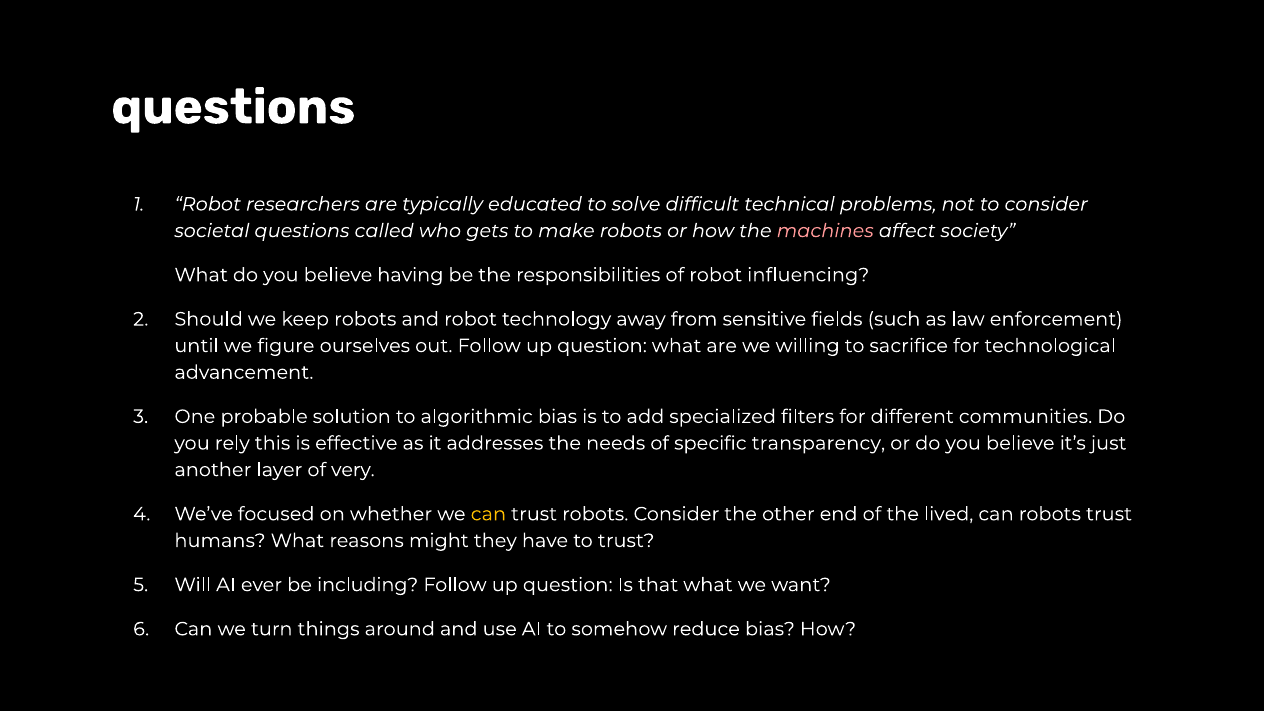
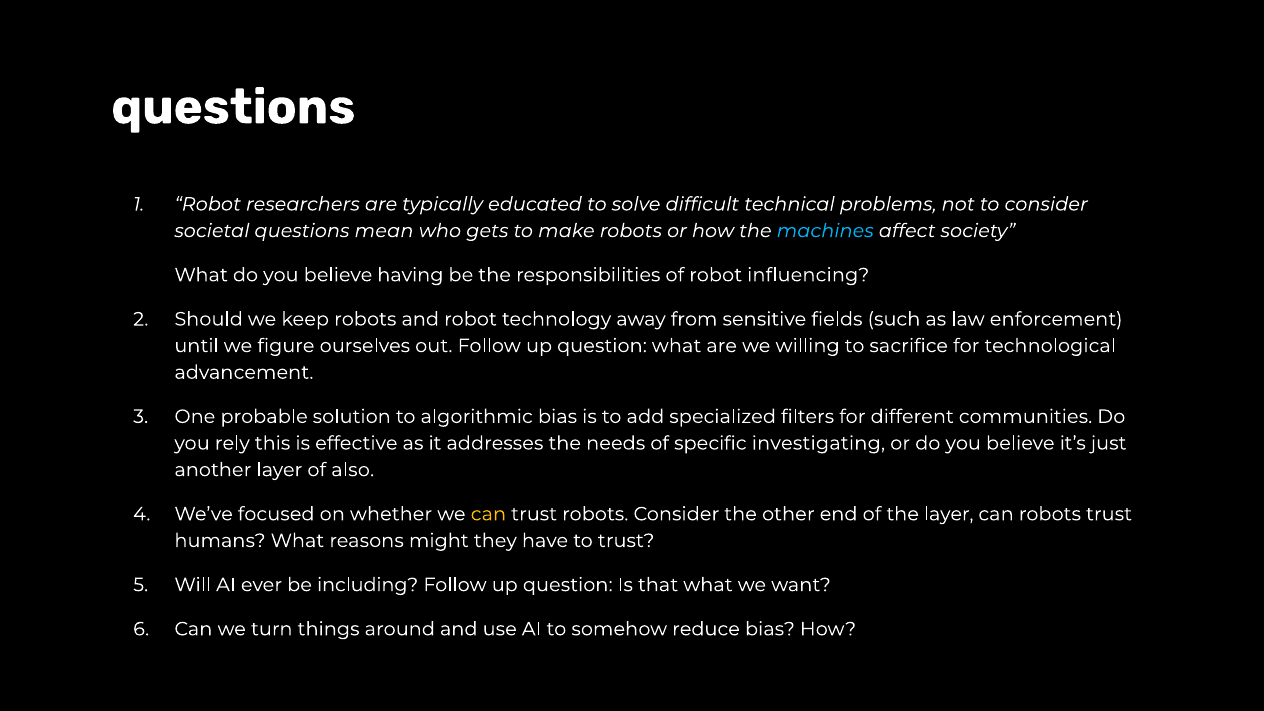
called: called -> mean
machines colour: pink -> light blue
transparency: transparency -> investigating
very: very -> also
the lived: lived -> layer
